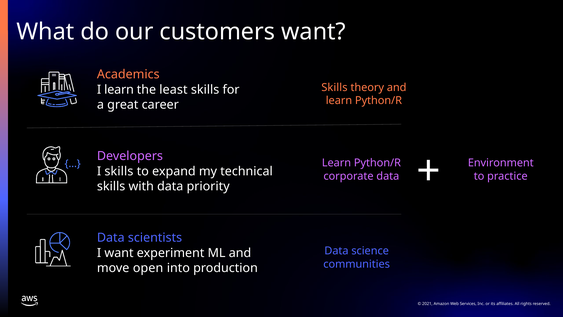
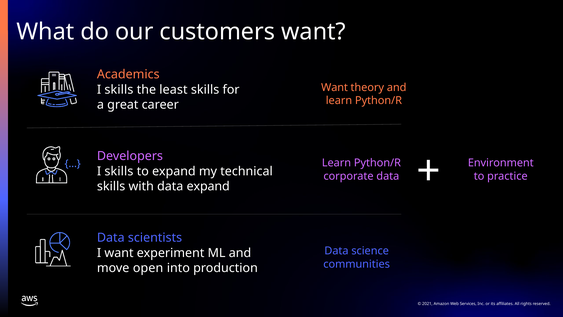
Skills at (334, 87): Skills -> Want
learn at (119, 89): learn -> skills
data priority: priority -> expand
